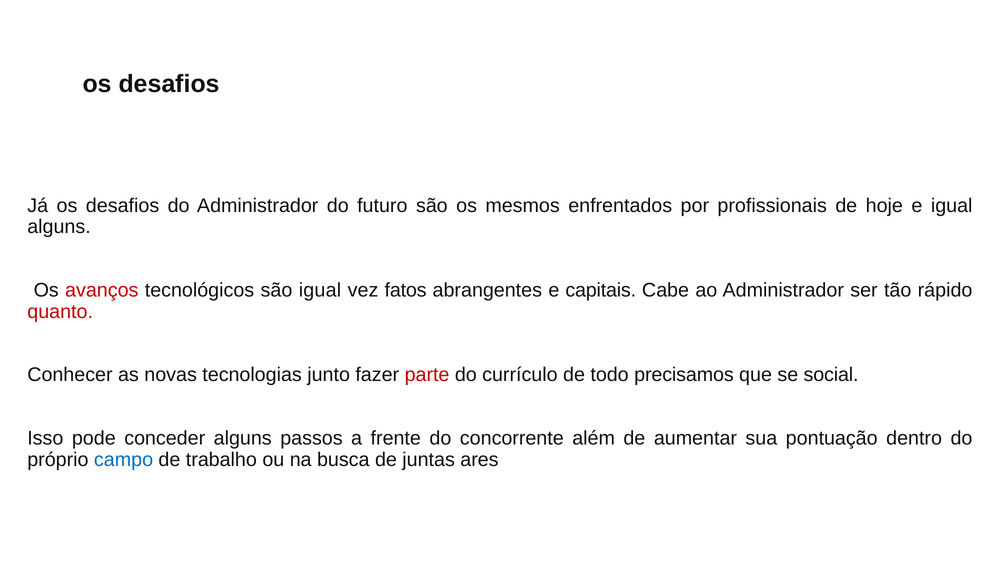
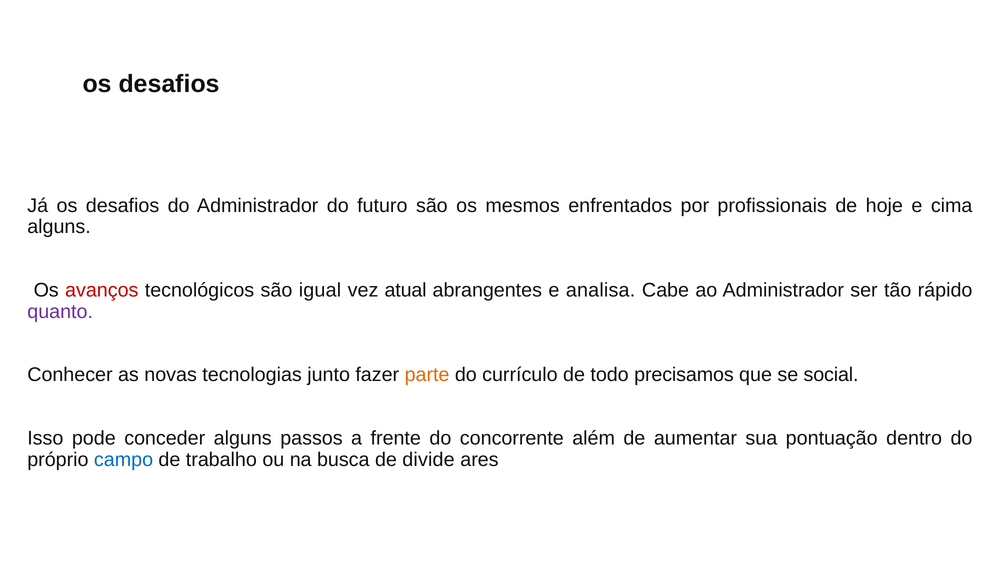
e igual: igual -> cima
fatos: fatos -> atual
capitais: capitais -> analisa
quanto colour: red -> purple
parte colour: red -> orange
juntas: juntas -> divide
